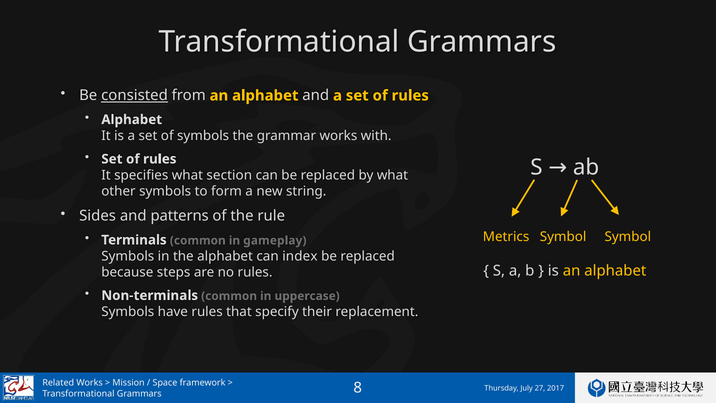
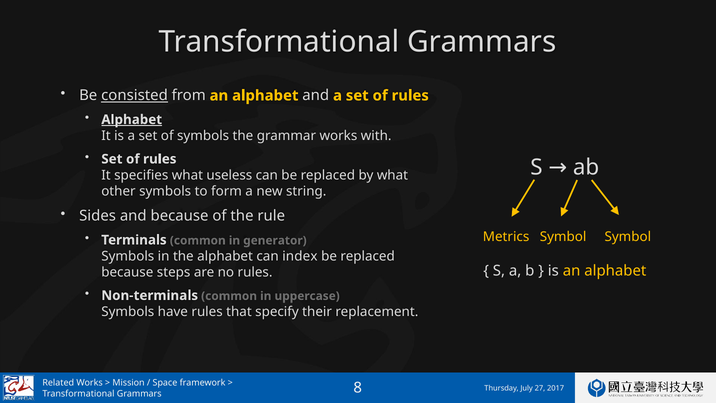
Alphabet at (132, 120) underline: none -> present
section: section -> useless
and patterns: patterns -> because
gameplay: gameplay -> generator
